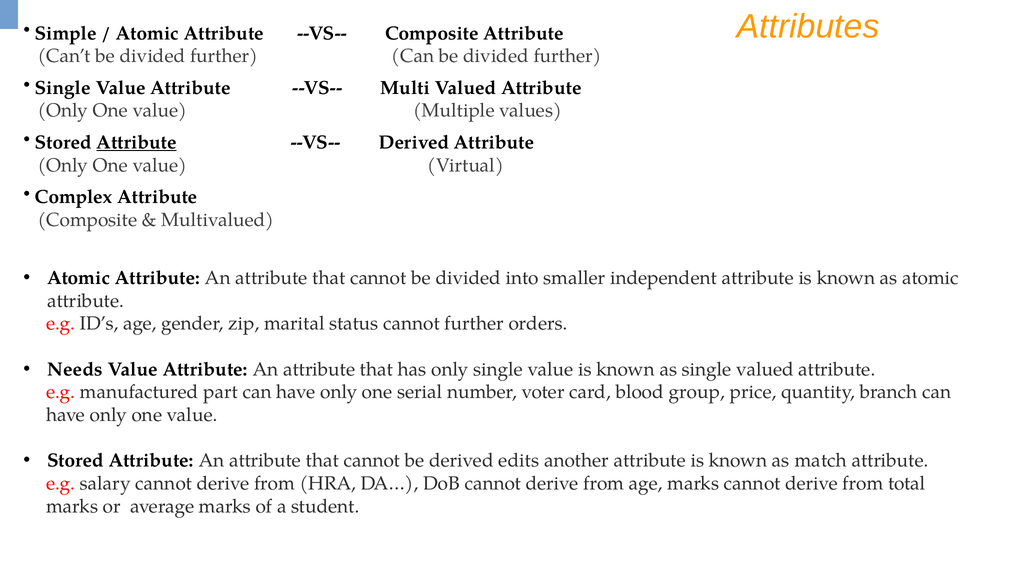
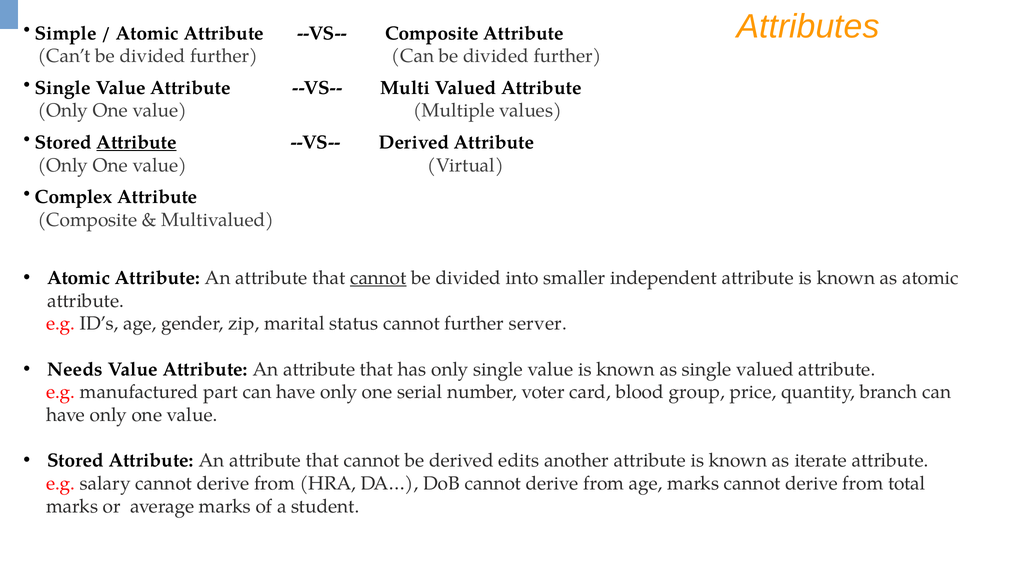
cannot at (378, 278) underline: none -> present
orders: orders -> server
match: match -> iterate
